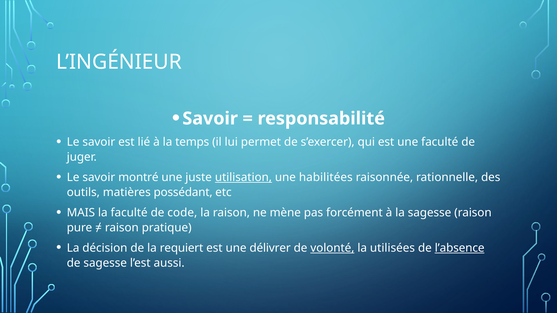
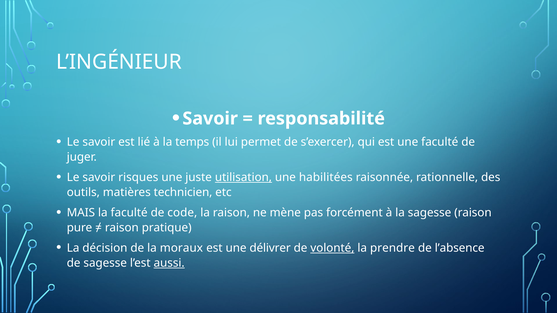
montré: montré -> risques
possédant: possédant -> technicien
requiert: requiert -> moraux
utilisées: utilisées -> prendre
l’absence underline: present -> none
aussi underline: none -> present
